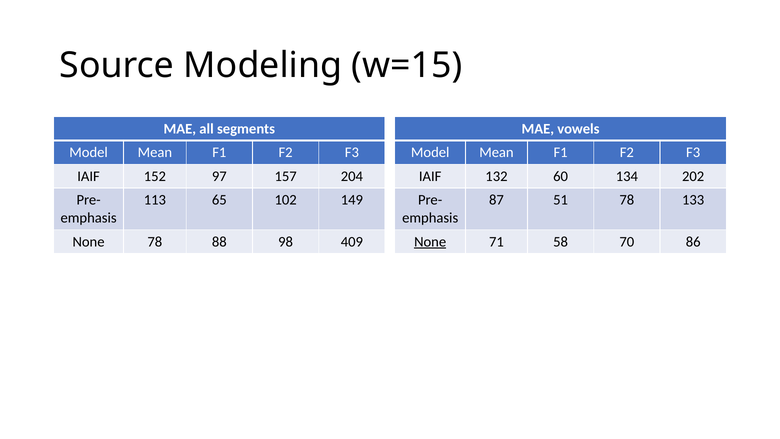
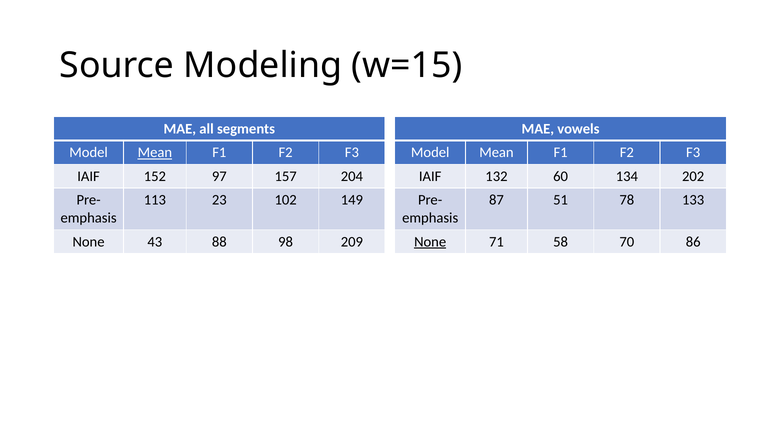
Mean at (155, 153) underline: none -> present
65: 65 -> 23
None 78: 78 -> 43
409: 409 -> 209
